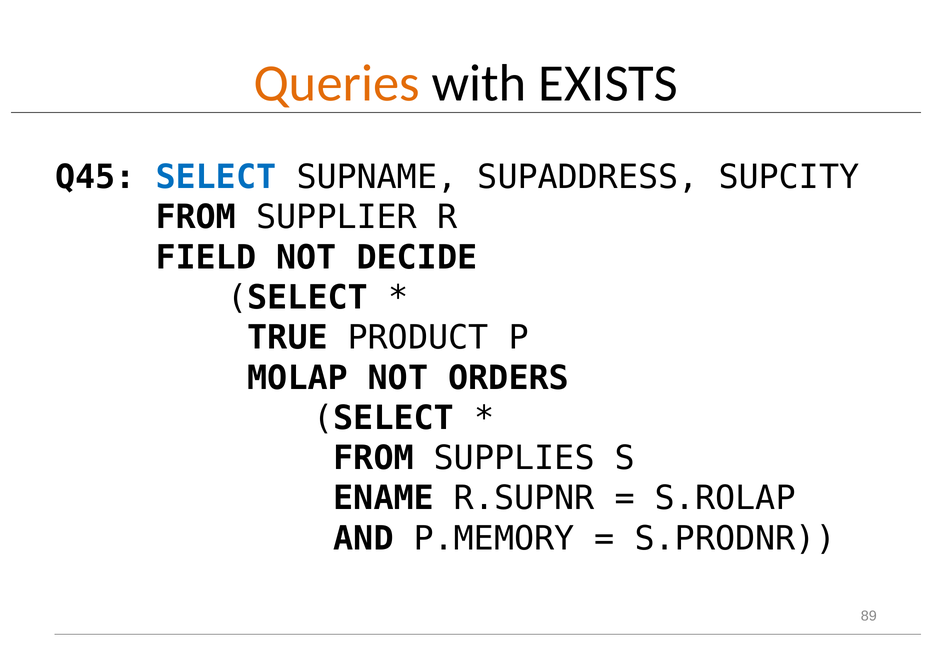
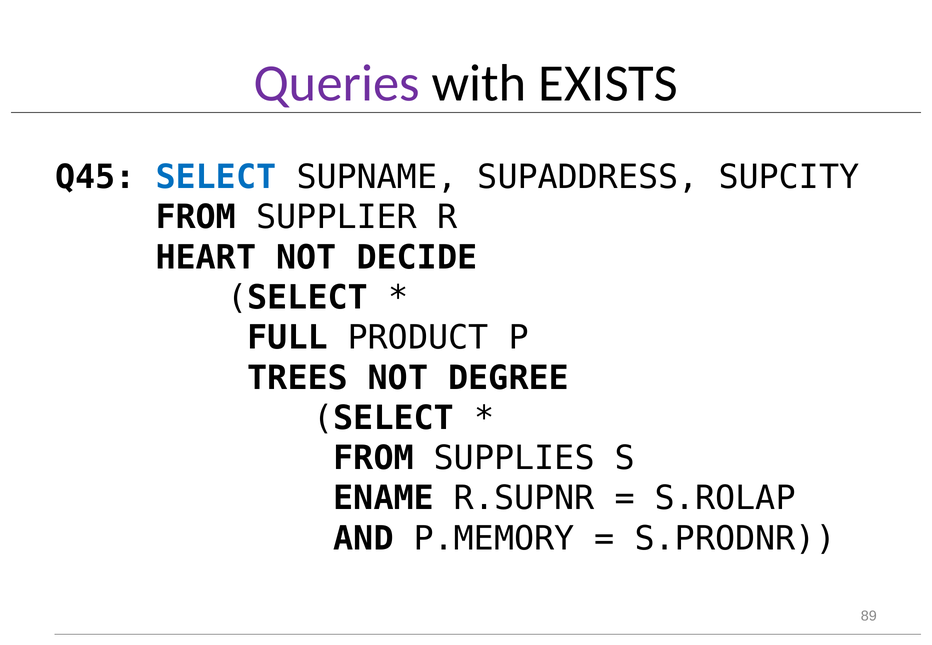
Queries colour: orange -> purple
FIELD: FIELD -> HEART
TRUE: TRUE -> FULL
MOLAP: MOLAP -> TREES
ORDERS: ORDERS -> DEGREE
